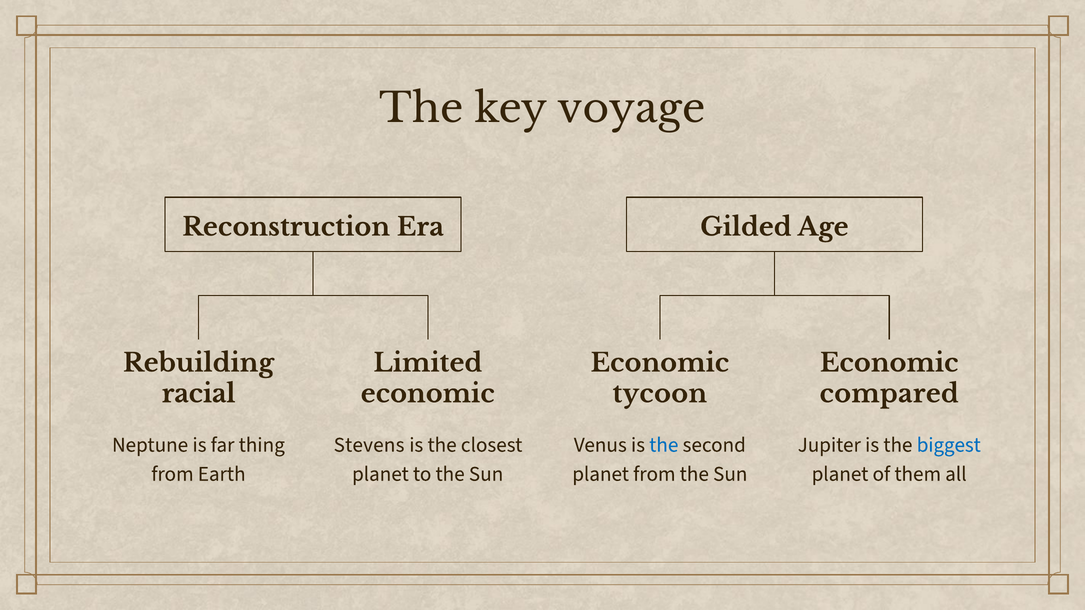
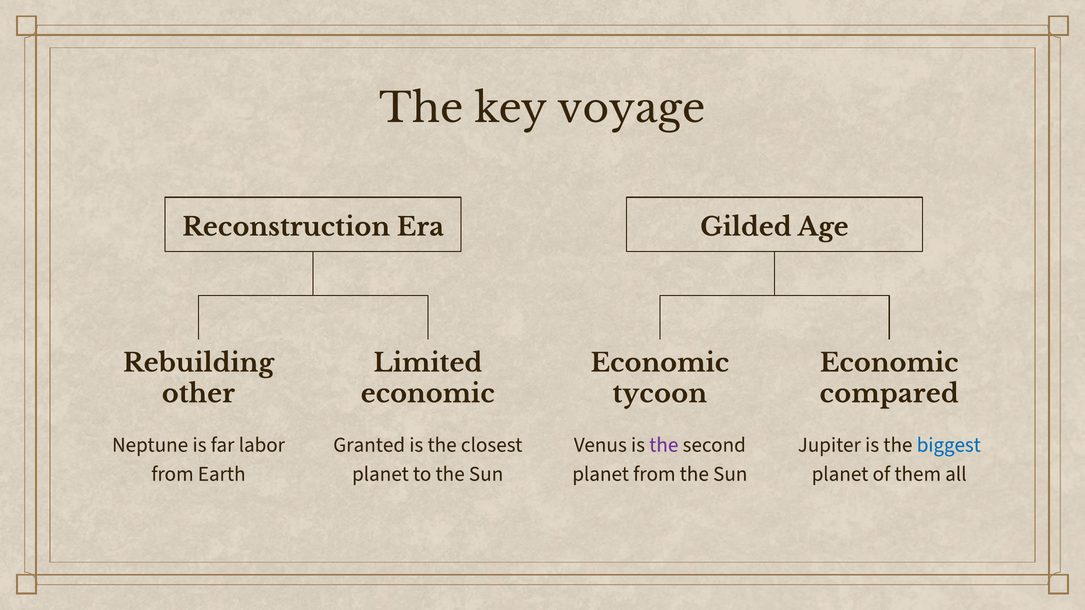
racial: racial -> other
thing: thing -> labor
Stevens: Stevens -> Granted
the at (664, 445) colour: blue -> purple
